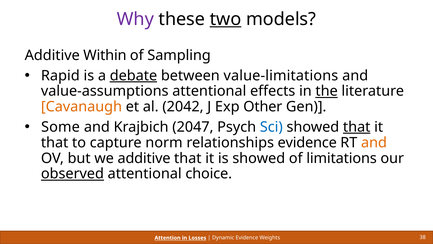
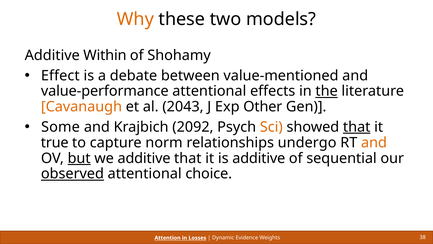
Why colour: purple -> orange
two underline: present -> none
Sampling: Sampling -> Shohamy
Rapid: Rapid -> Effect
debate underline: present -> none
value-limitations: value-limitations -> value-mentioned
value-assumptions: value-assumptions -> value-performance
2042: 2042 -> 2043
2047: 2047 -> 2092
Sci colour: blue -> orange
that at (55, 142): that -> true
relationships evidence: evidence -> undergo
but underline: none -> present
is showed: showed -> additive
limitations: limitations -> sequential
